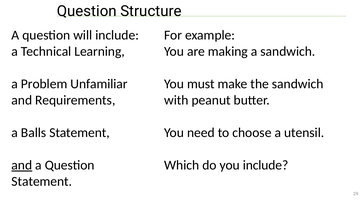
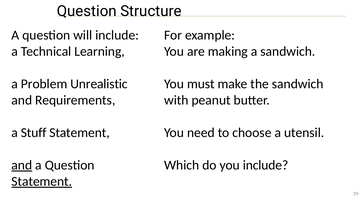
Unfamiliar: Unfamiliar -> Unrealistic
Balls: Balls -> Stuff
Statement at (42, 181) underline: none -> present
